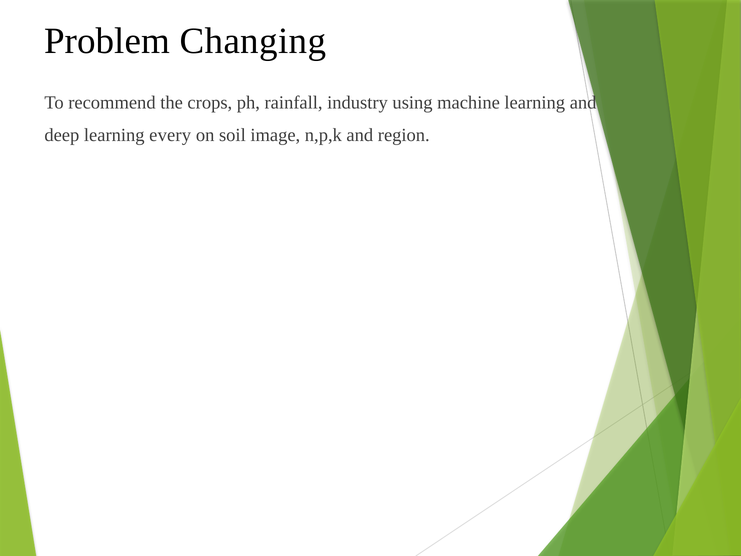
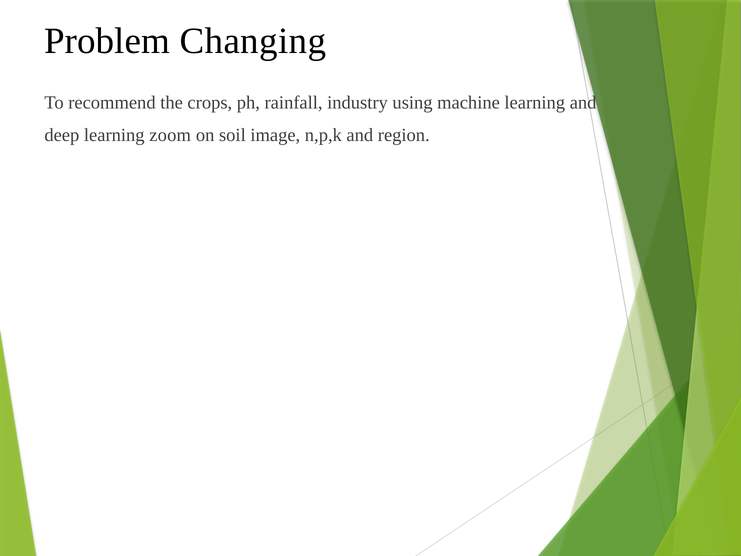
every: every -> zoom
